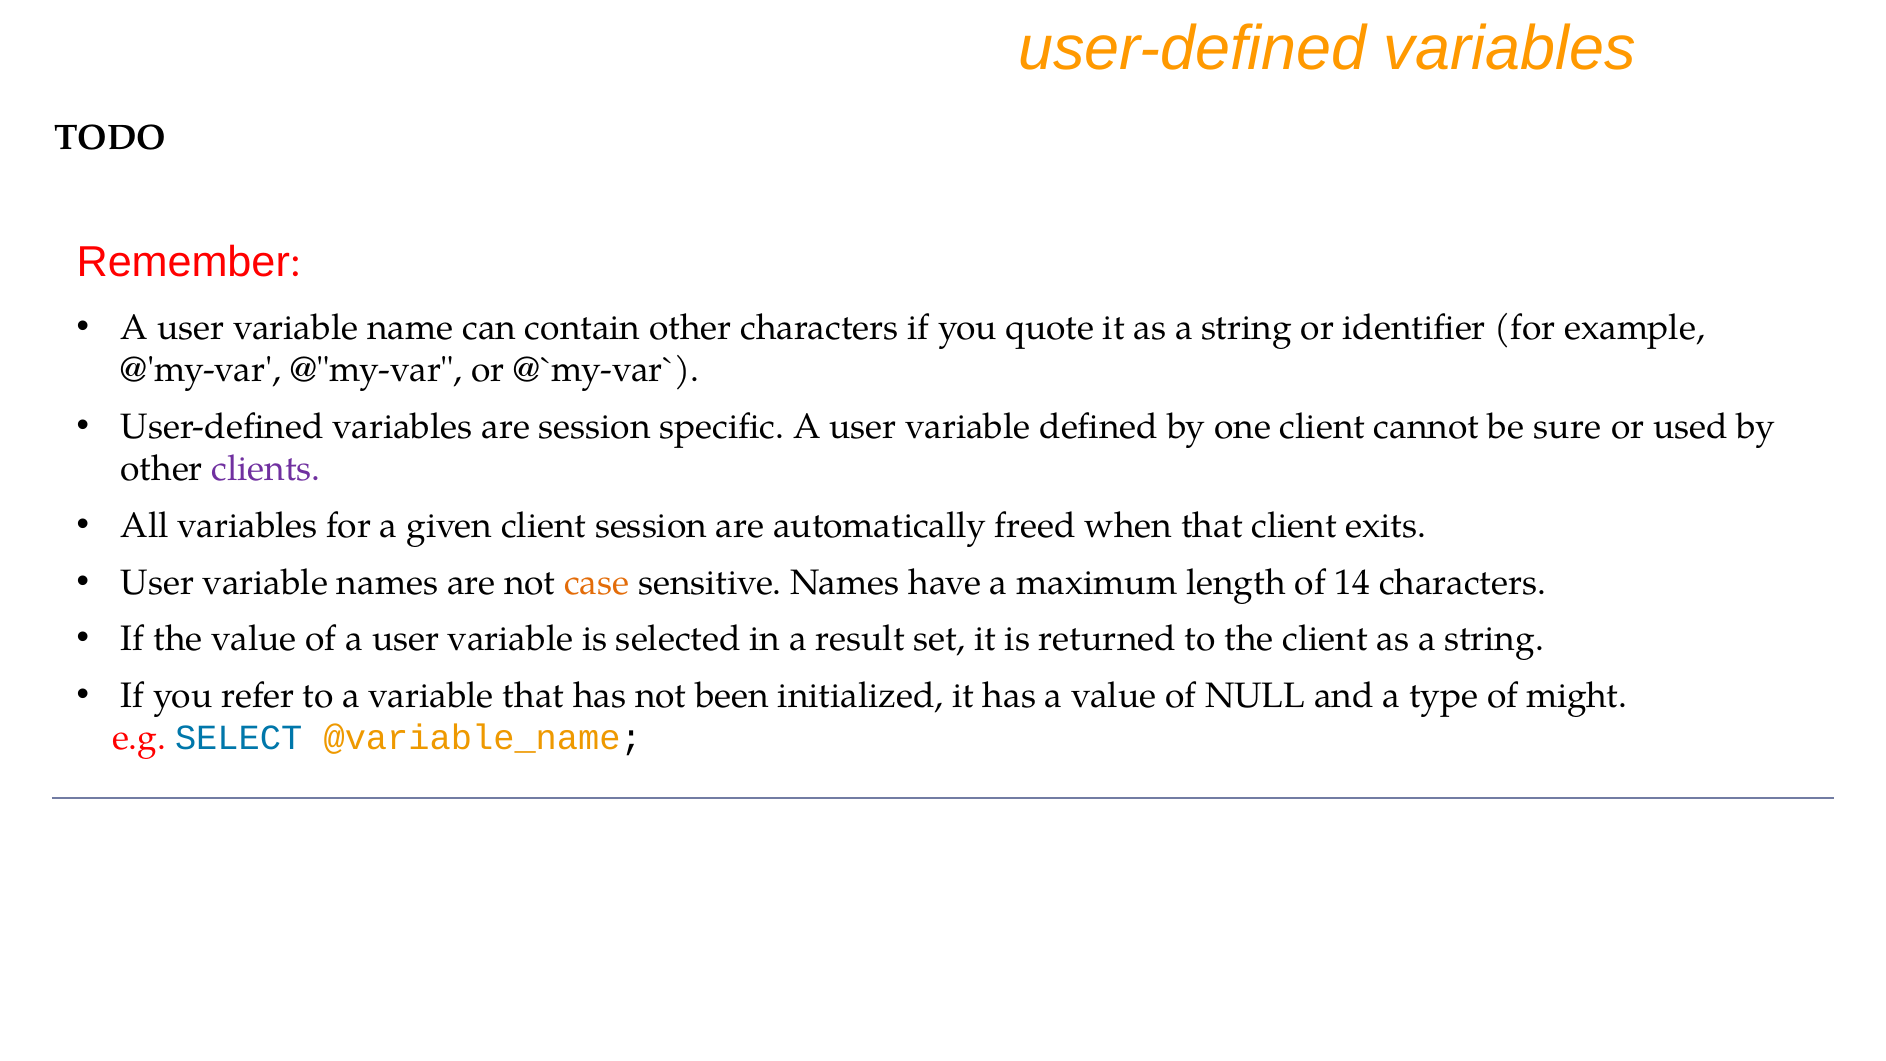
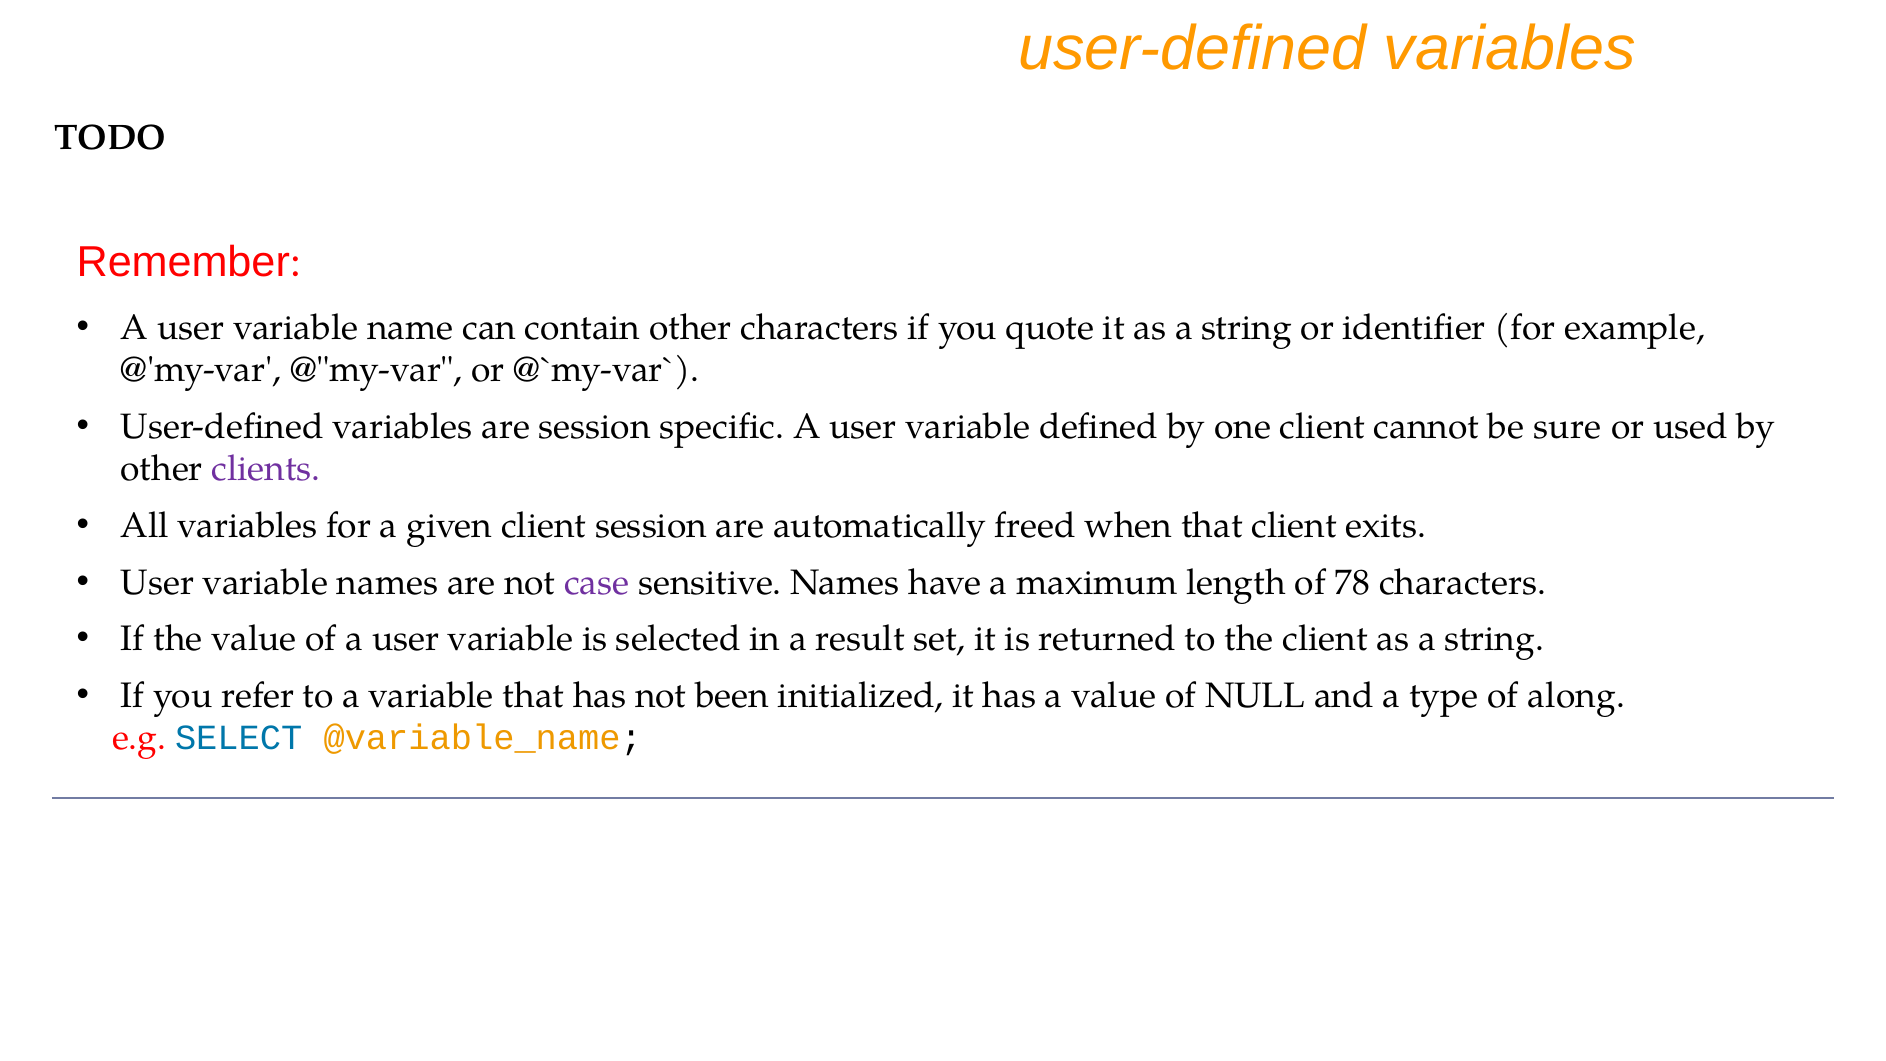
case colour: orange -> purple
14: 14 -> 78
might: might -> along
